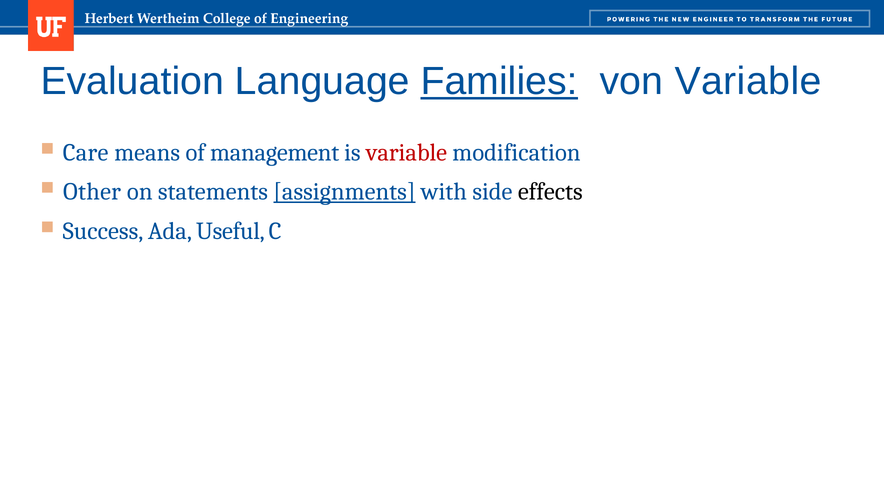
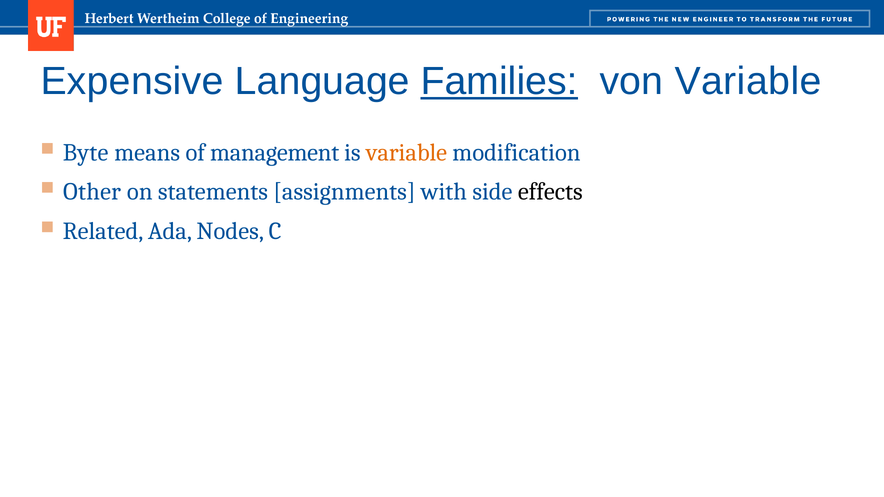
Evaluation: Evaluation -> Expensive
Care: Care -> Byte
variable at (406, 153) colour: red -> orange
assignments underline: present -> none
Success: Success -> Related
Useful: Useful -> Nodes
